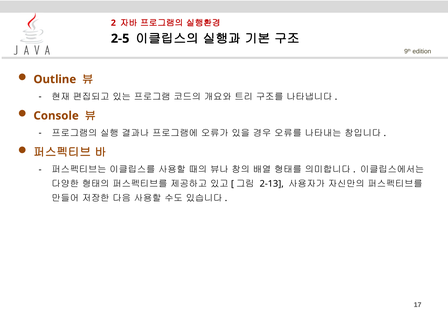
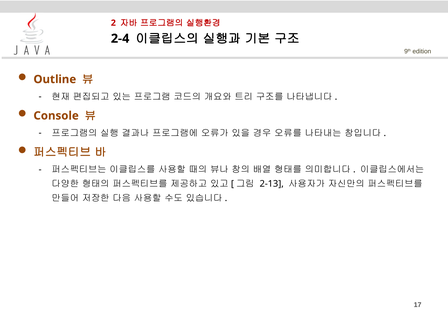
2-5: 2-5 -> 2-4
